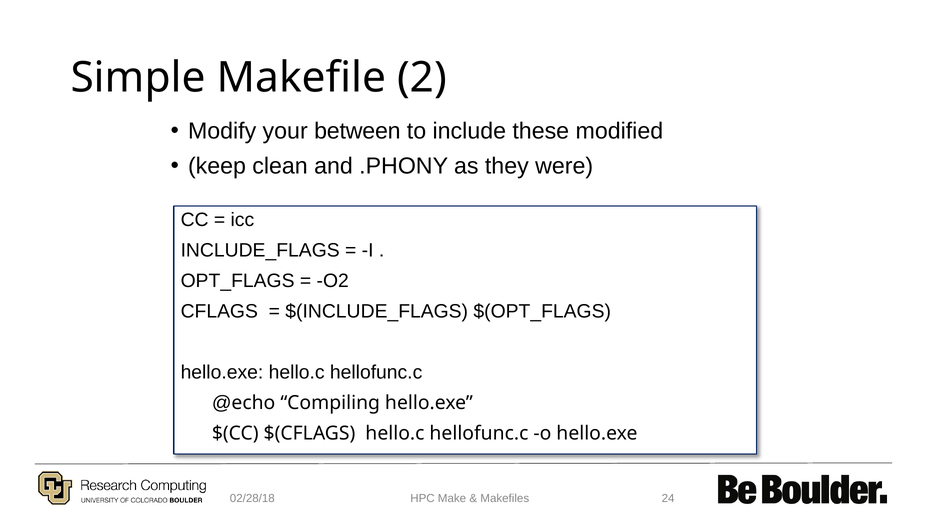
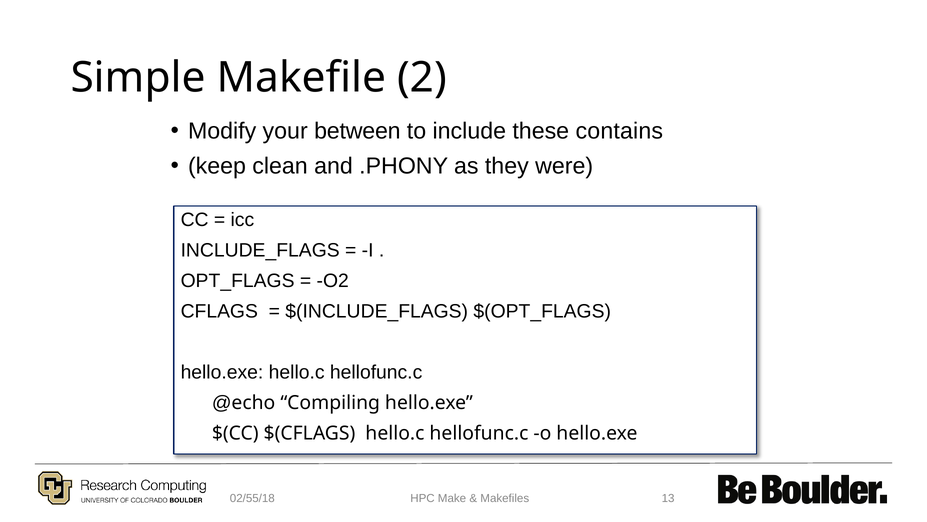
modified: modified -> contains
02/28/18: 02/28/18 -> 02/55/18
24: 24 -> 13
